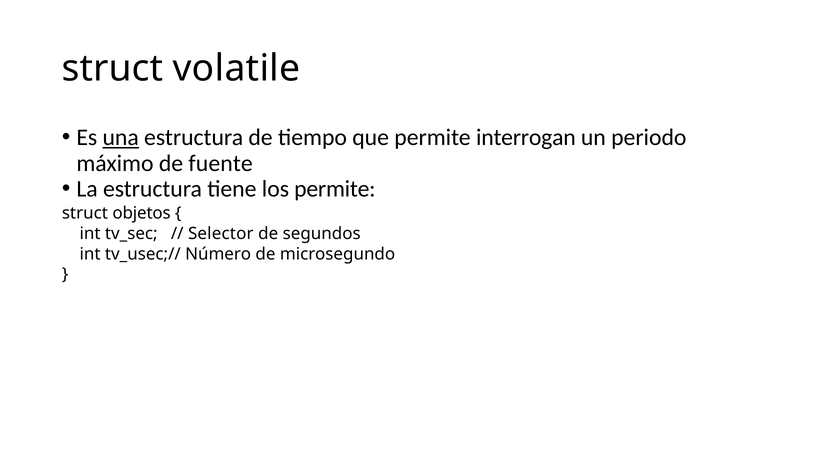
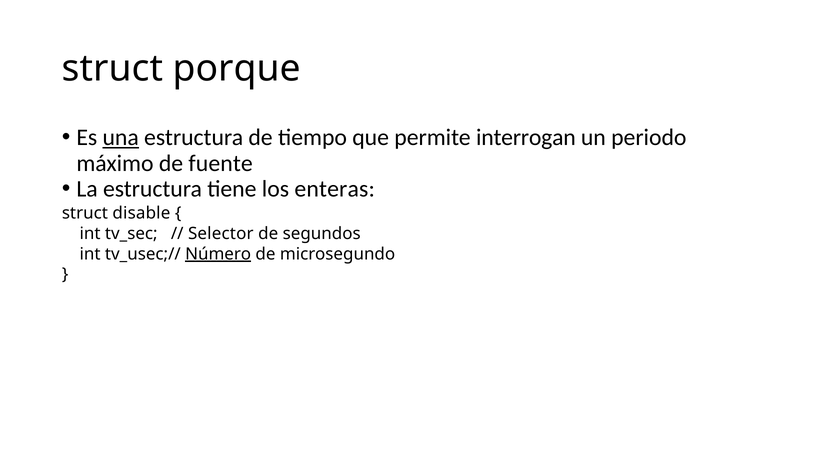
volatile: volatile -> porque
los permite: permite -> enteras
objetos: objetos -> disable
Número underline: none -> present
